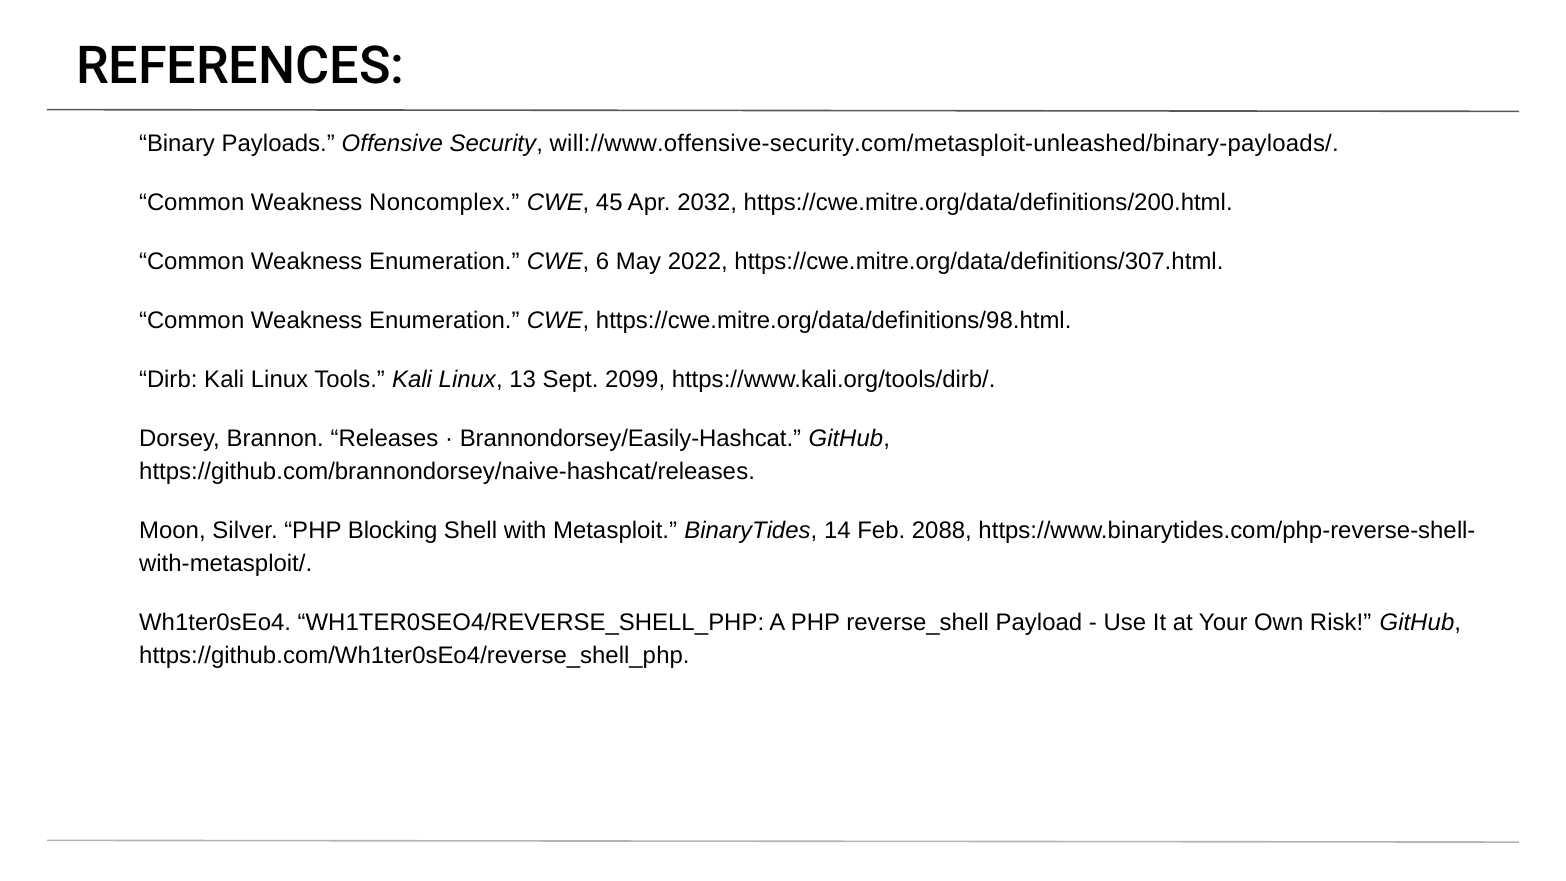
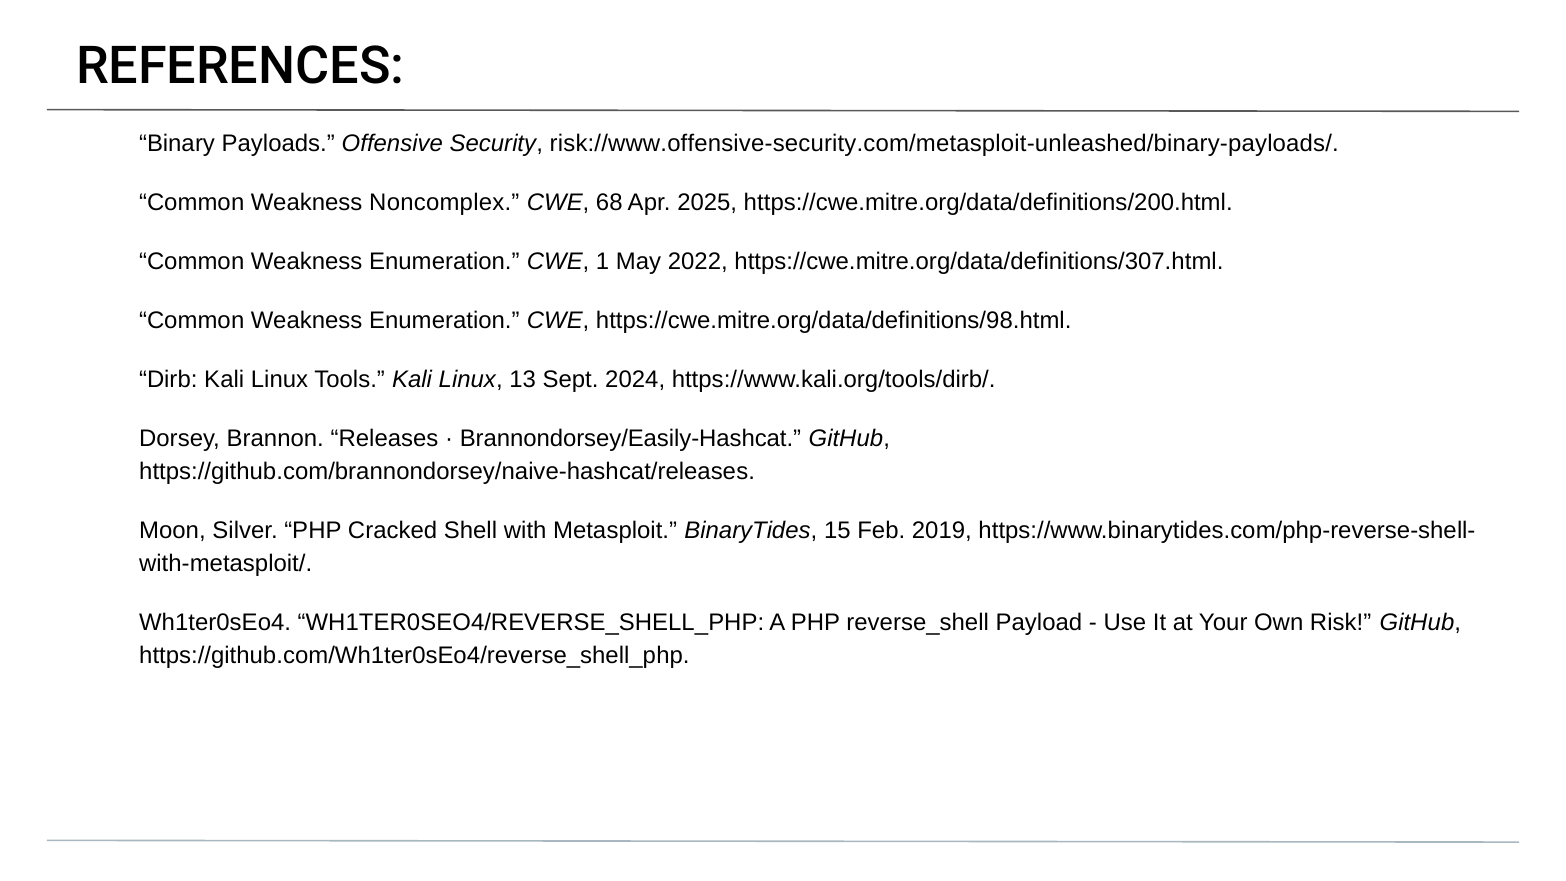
will://www.offensive-security.com/metasploit-unleashed/binary-payloads/: will://www.offensive-security.com/metasploit-unleashed/binary-payloads/ -> risk://www.offensive-security.com/metasploit-unleashed/binary-payloads/
45: 45 -> 68
2032: 2032 -> 2025
6: 6 -> 1
2099: 2099 -> 2024
Blocking: Blocking -> Cracked
14: 14 -> 15
2088: 2088 -> 2019
